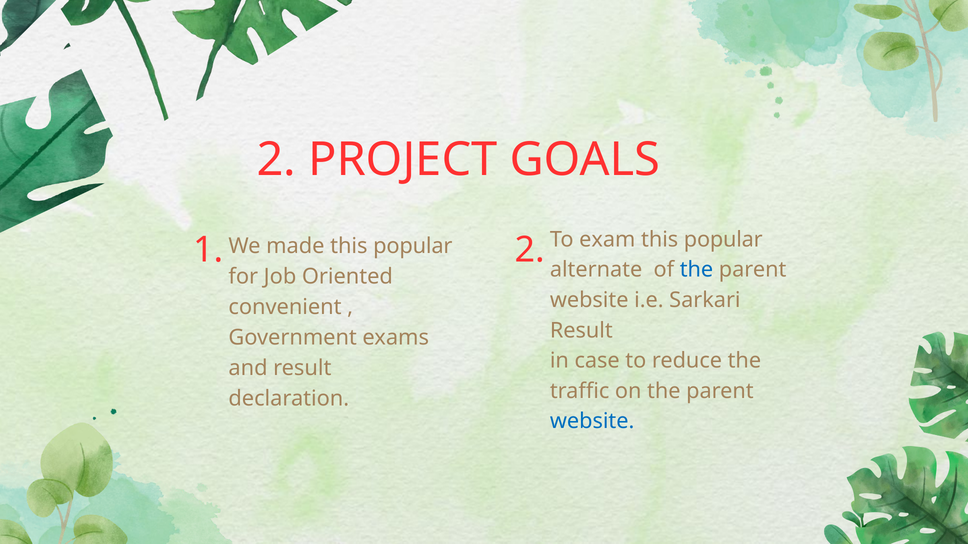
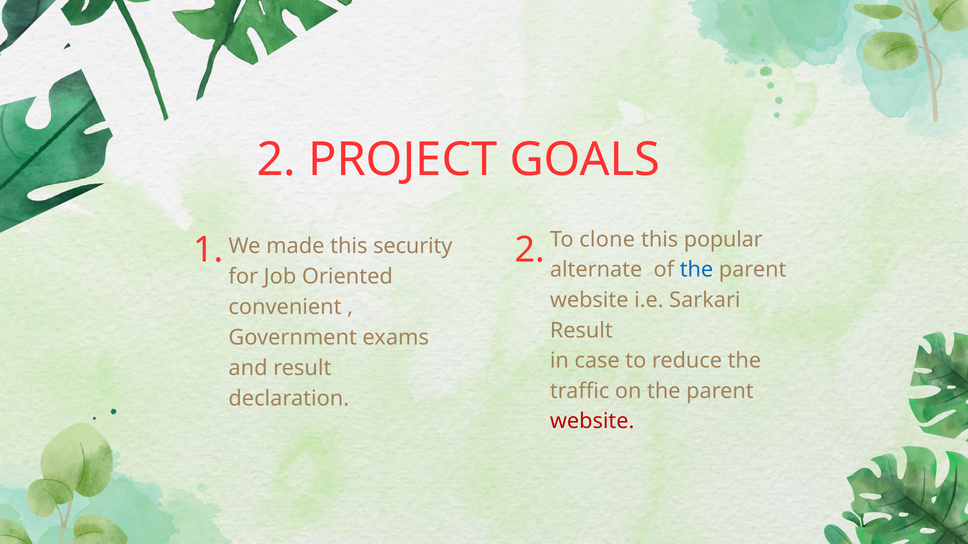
exam: exam -> clone
made this popular: popular -> security
website at (592, 422) colour: blue -> red
